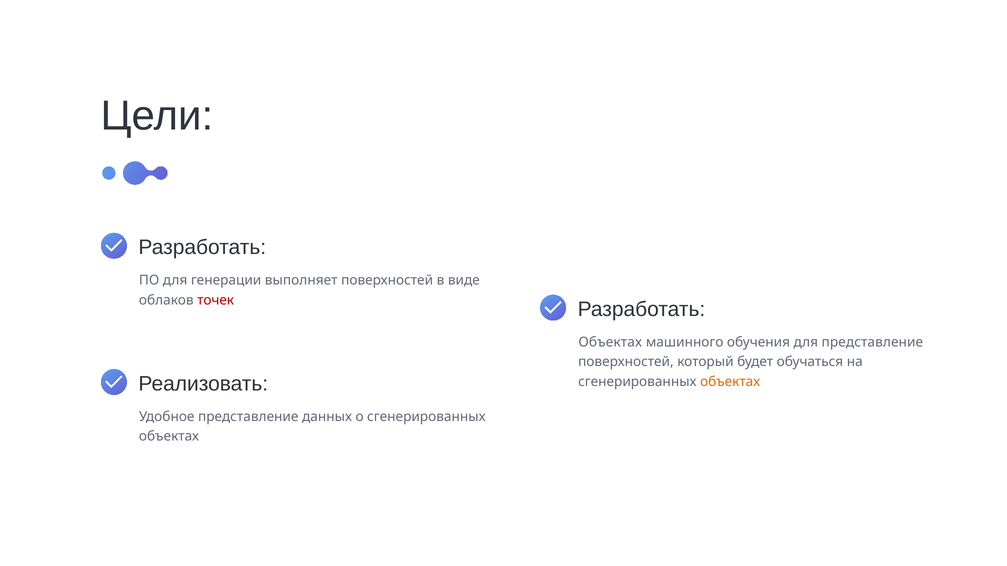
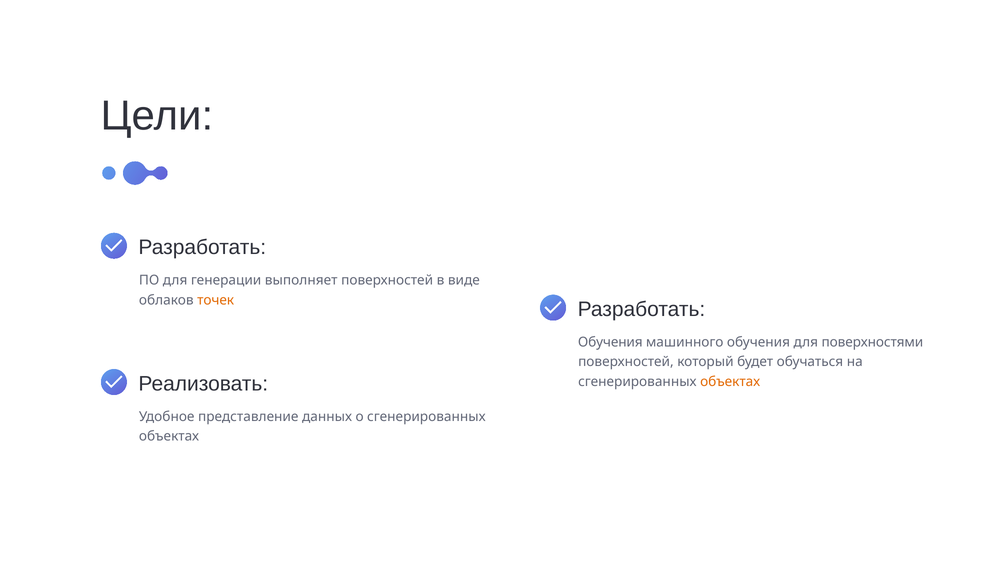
точек colour: red -> orange
Объектах at (610, 343): Объектах -> Обучения
для представление: представление -> поверхностями
